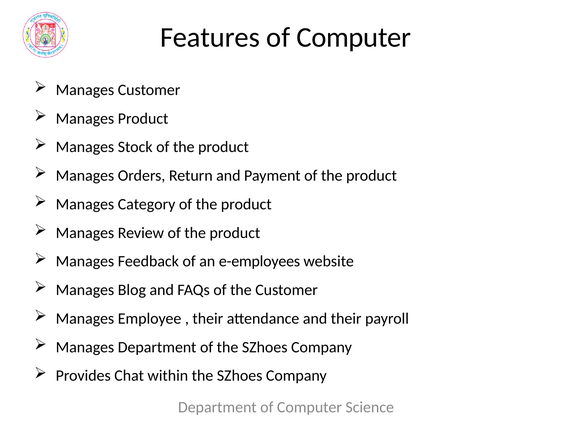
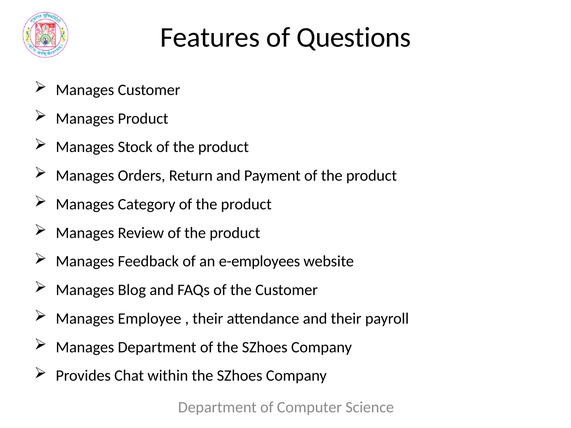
Features of Computer: Computer -> Questions
